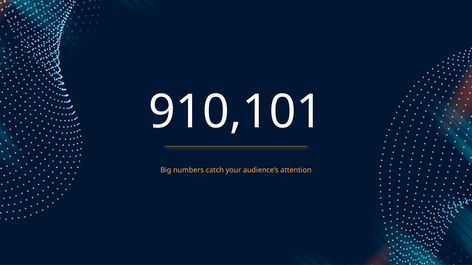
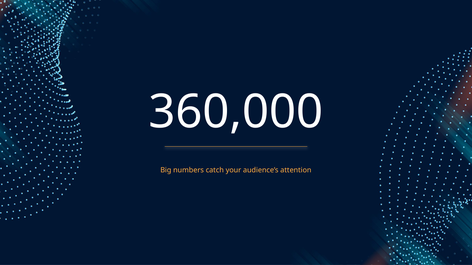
910,101: 910,101 -> 360,000
